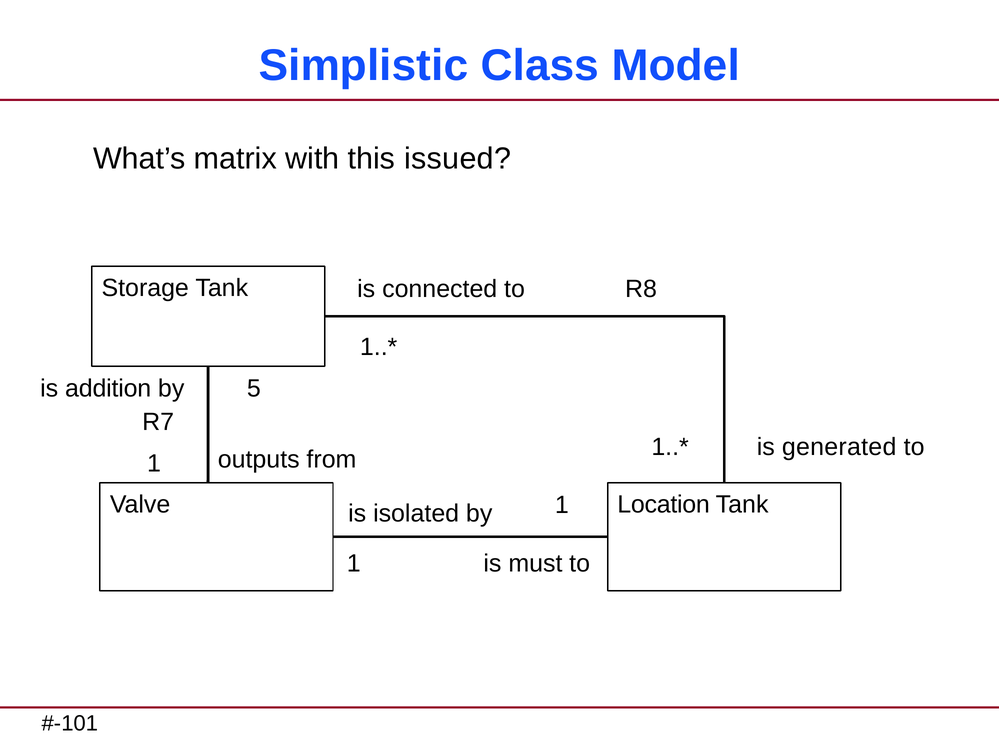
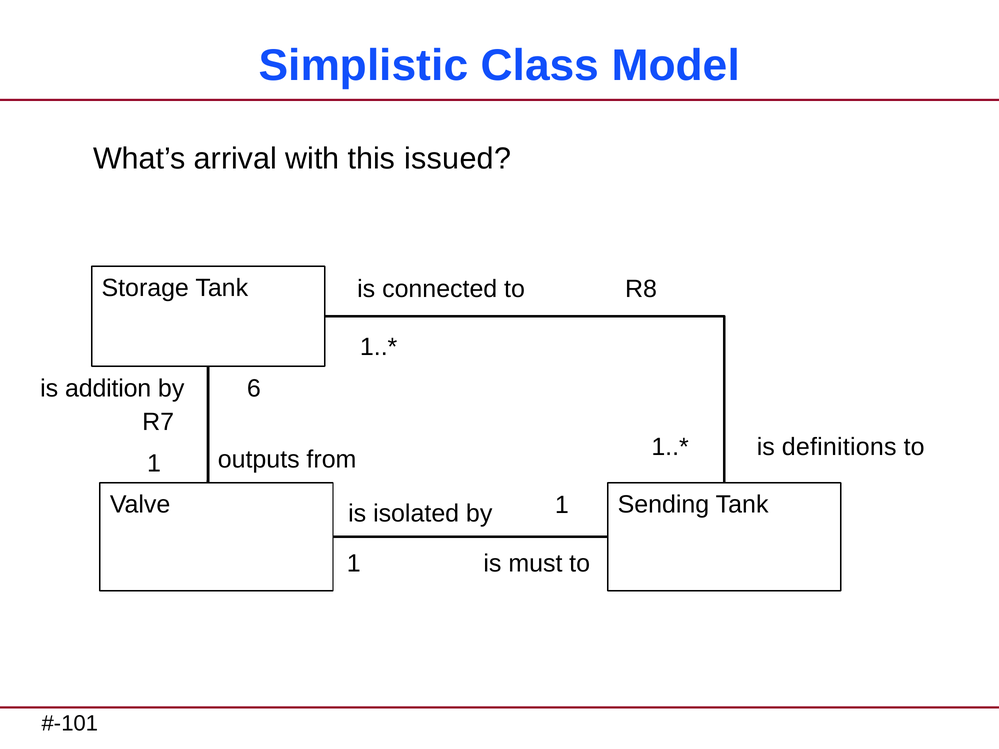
matrix: matrix -> arrival
5: 5 -> 6
generated: generated -> definitions
Location: Location -> Sending
